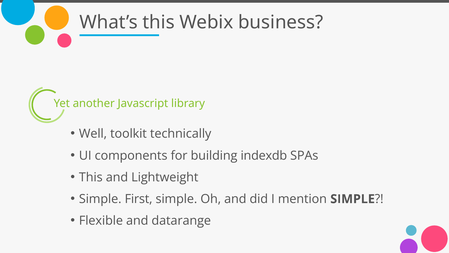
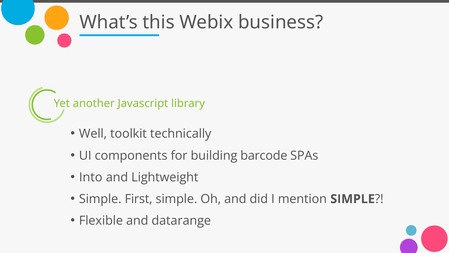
indexdb: indexdb -> barcode
This at (91, 177): This -> Into
